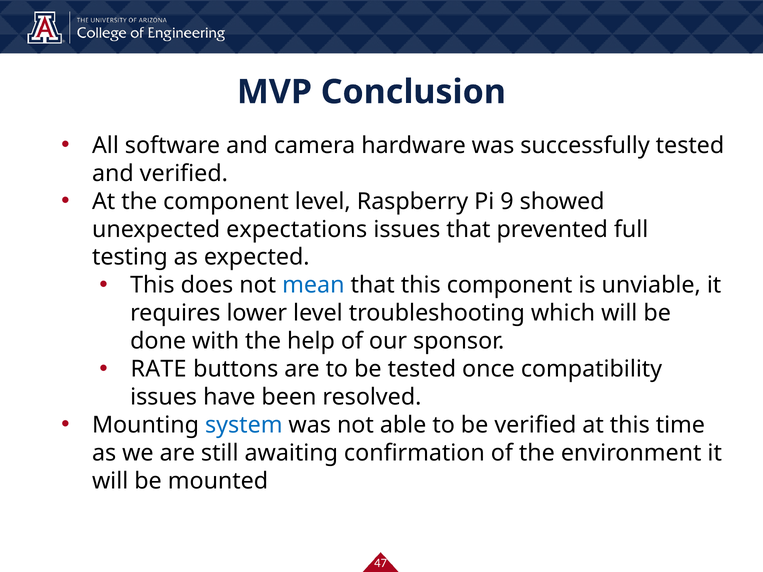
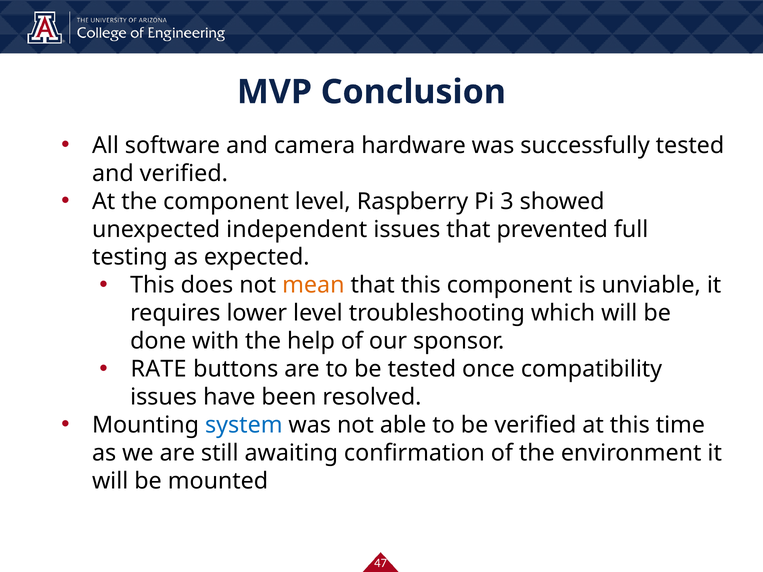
9: 9 -> 3
expectations: expectations -> independent
mean colour: blue -> orange
